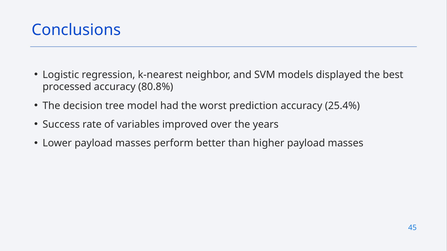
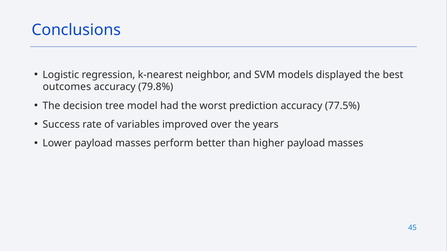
processed: processed -> outcomes
80.8%: 80.8% -> 79.8%
25.4%: 25.4% -> 77.5%
